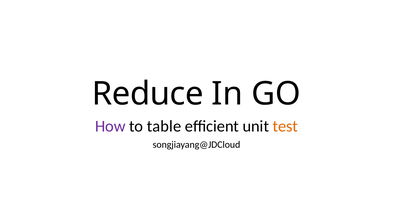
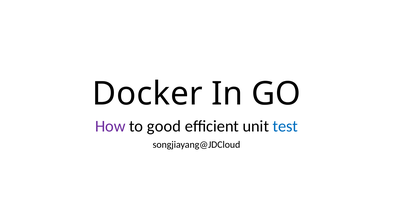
Reduce: Reduce -> Docker
table: table -> good
test colour: orange -> blue
